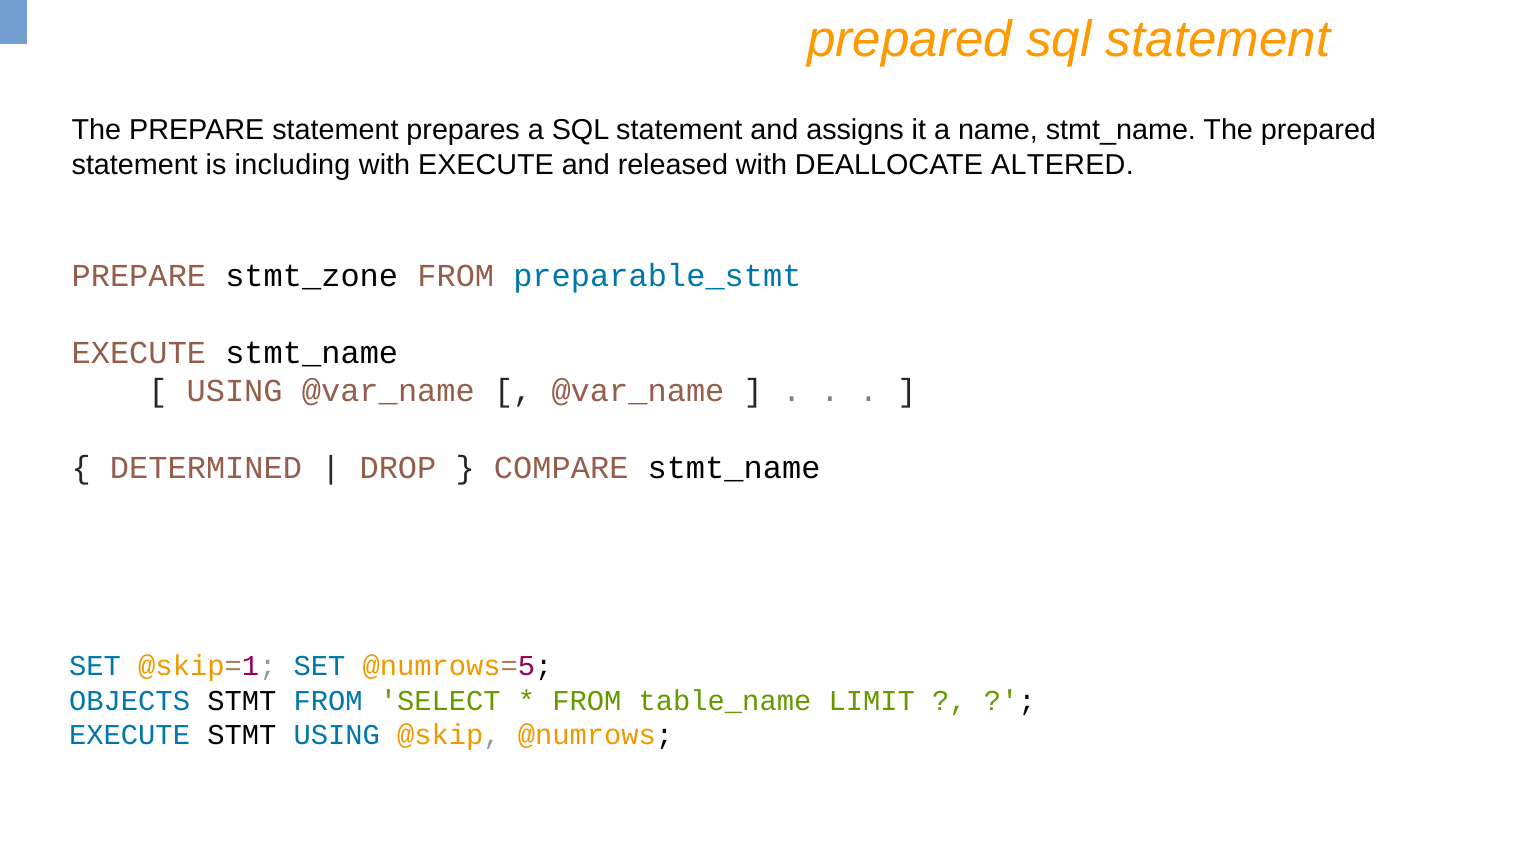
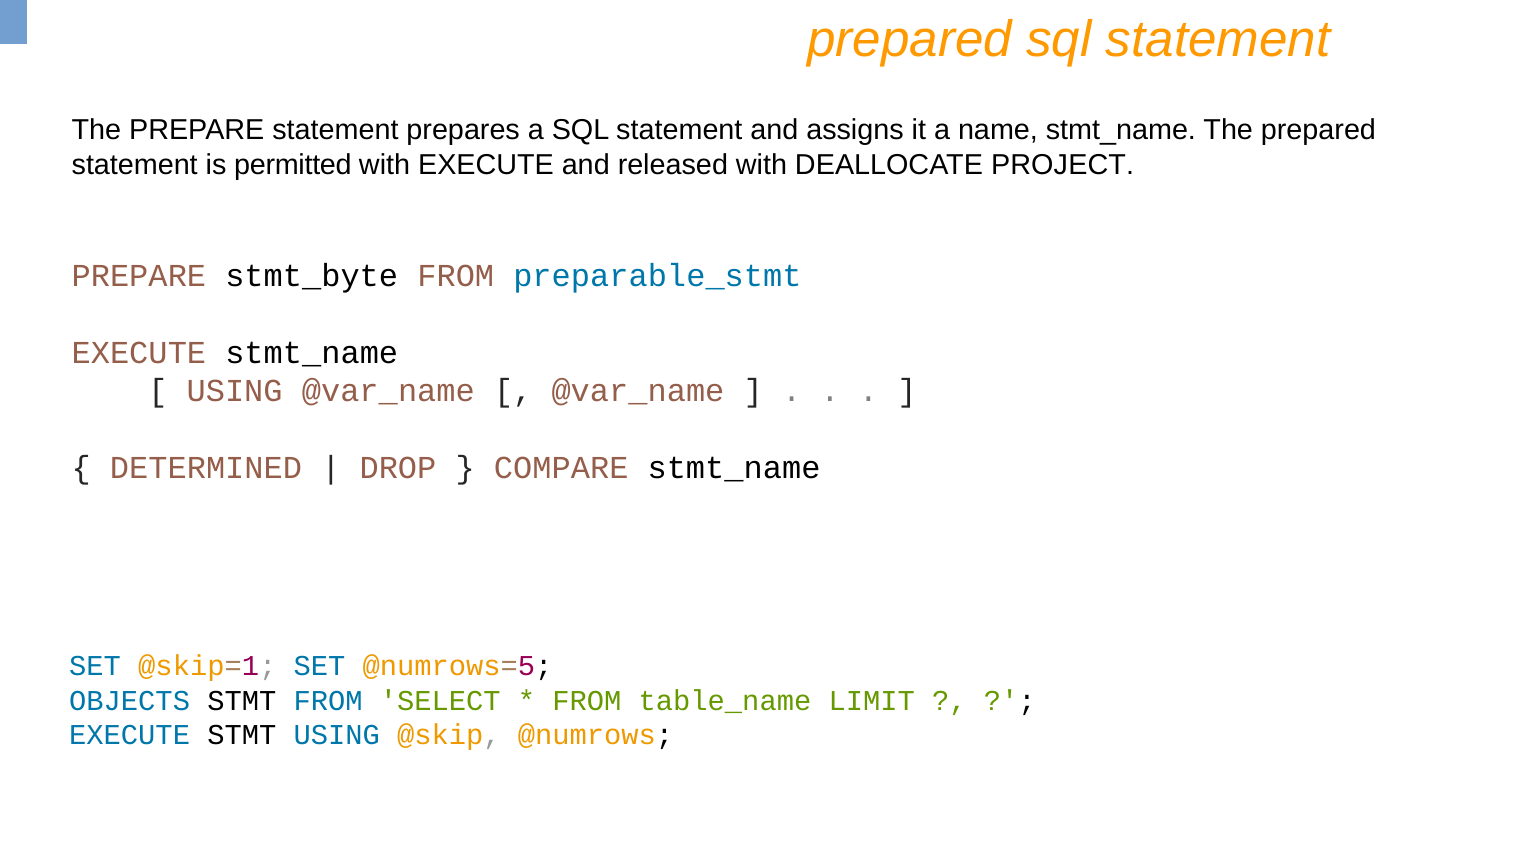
including: including -> permitted
ALTERED: ALTERED -> PROJECT
stmt_zone: stmt_zone -> stmt_byte
